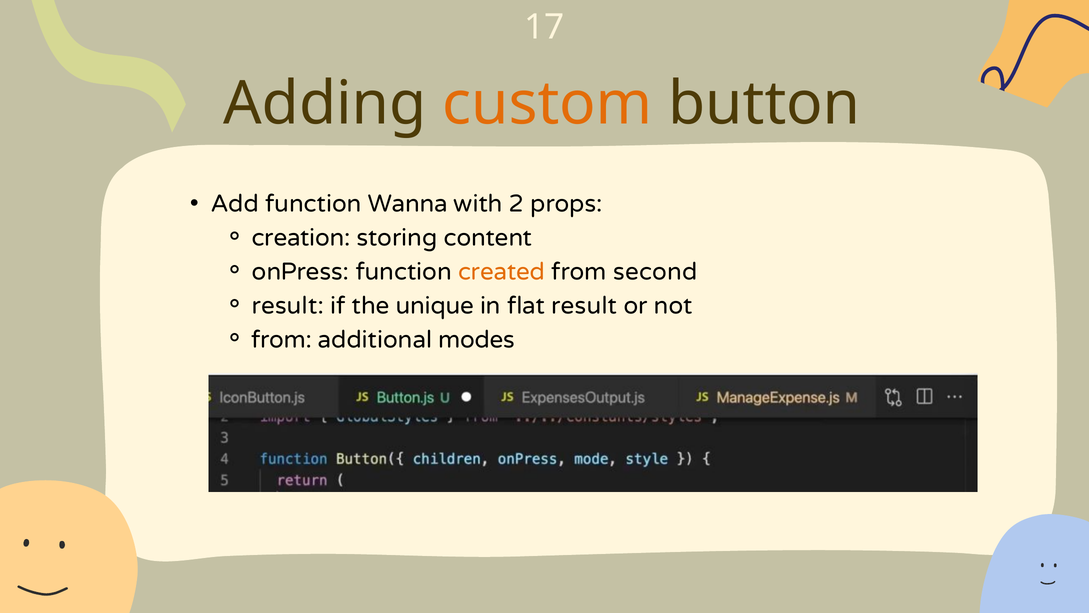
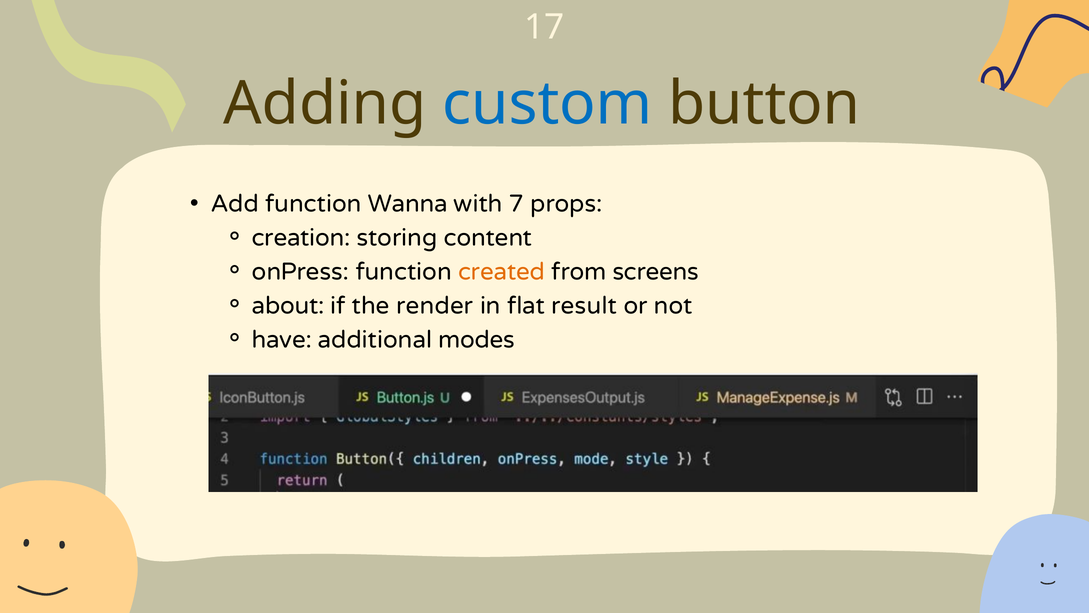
custom colour: orange -> blue
2: 2 -> 7
second: second -> screens
result at (288, 305): result -> about
unique: unique -> render
from at (282, 339): from -> have
